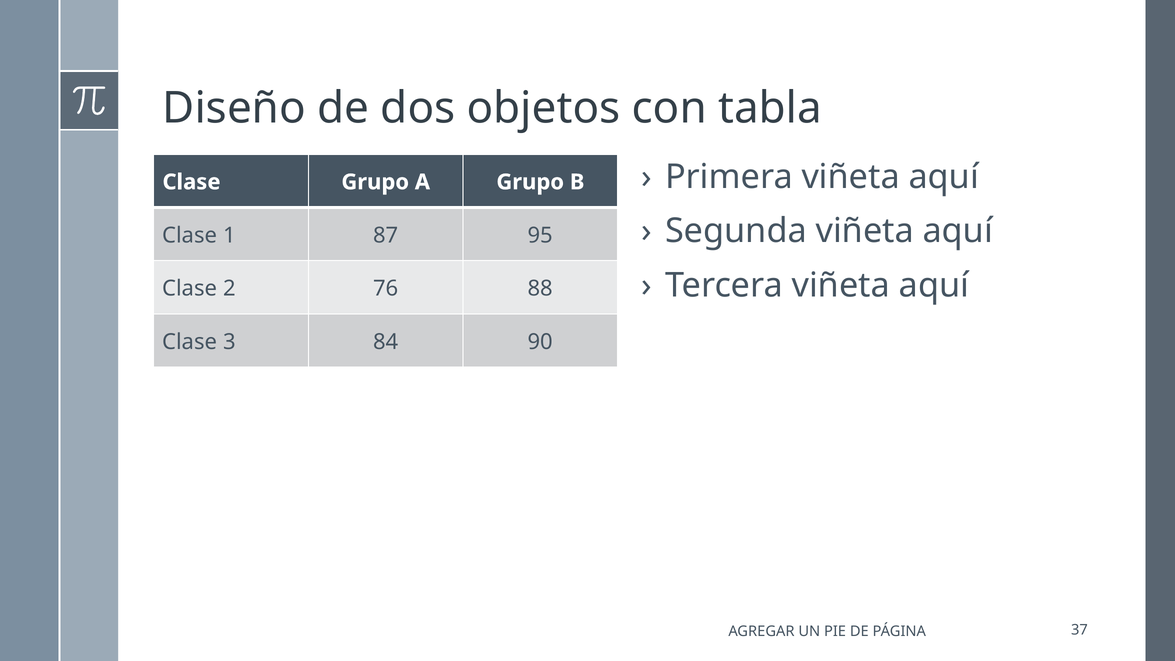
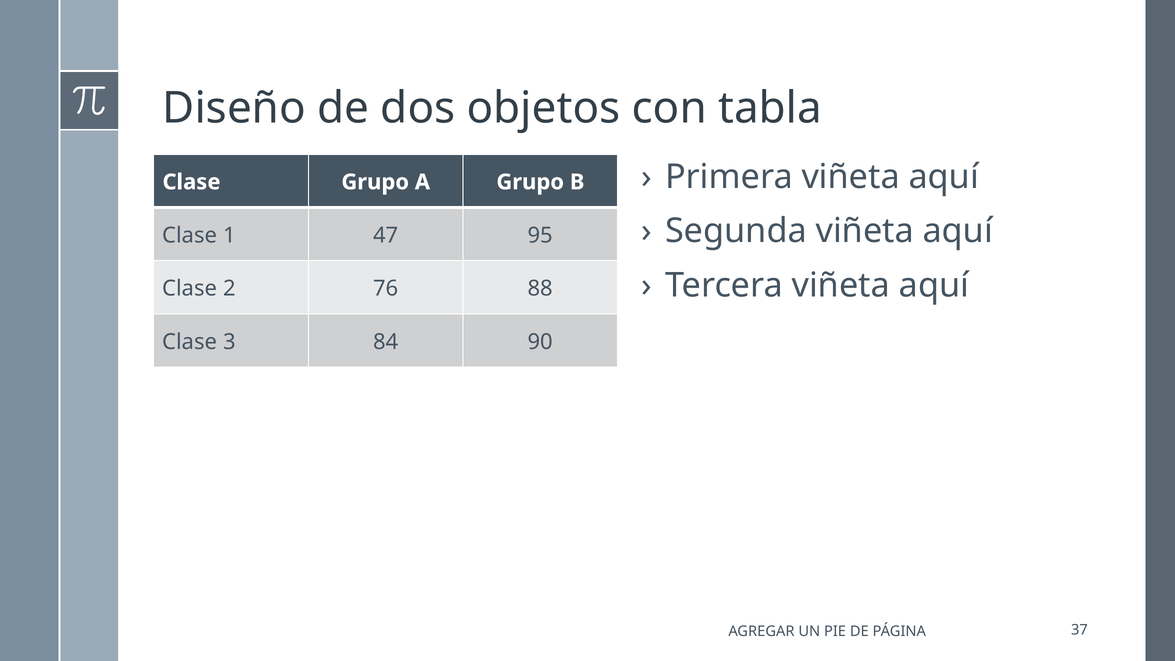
87: 87 -> 47
